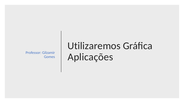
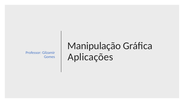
Utilizaremos: Utilizaremos -> Manipulação
